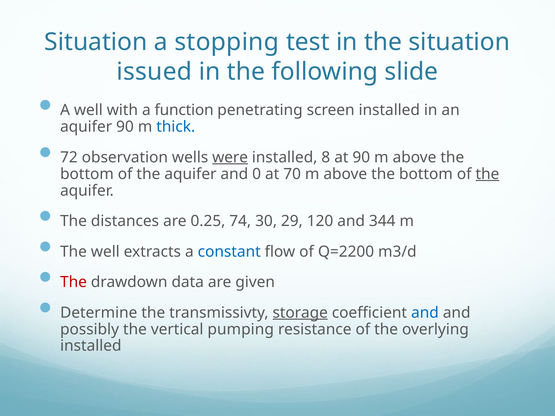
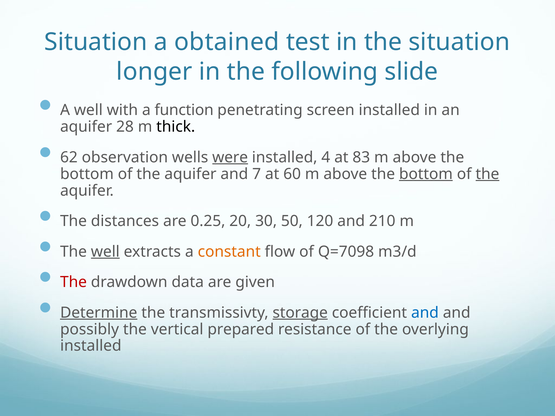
stopping: stopping -> obtained
issued: issued -> longer
aquifer 90: 90 -> 28
thick colour: blue -> black
72: 72 -> 62
8: 8 -> 4
at 90: 90 -> 83
0: 0 -> 7
70: 70 -> 60
bottom at (426, 174) underline: none -> present
74: 74 -> 20
29: 29 -> 50
344: 344 -> 210
well at (105, 252) underline: none -> present
constant colour: blue -> orange
Q=2200: Q=2200 -> Q=7098
Determine underline: none -> present
pumping: pumping -> prepared
